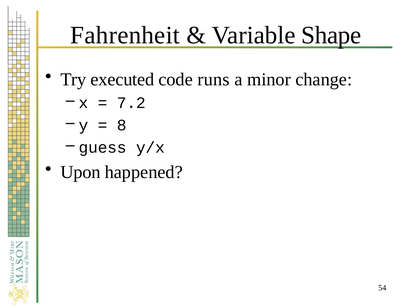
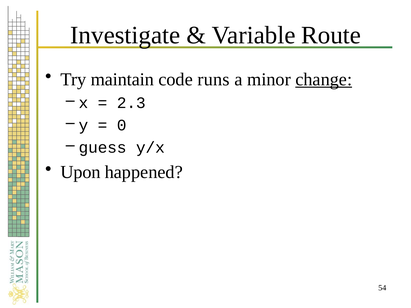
Fahrenheit: Fahrenheit -> Investigate
Shape: Shape -> Route
executed: executed -> maintain
change underline: none -> present
7.2: 7.2 -> 2.3
8: 8 -> 0
